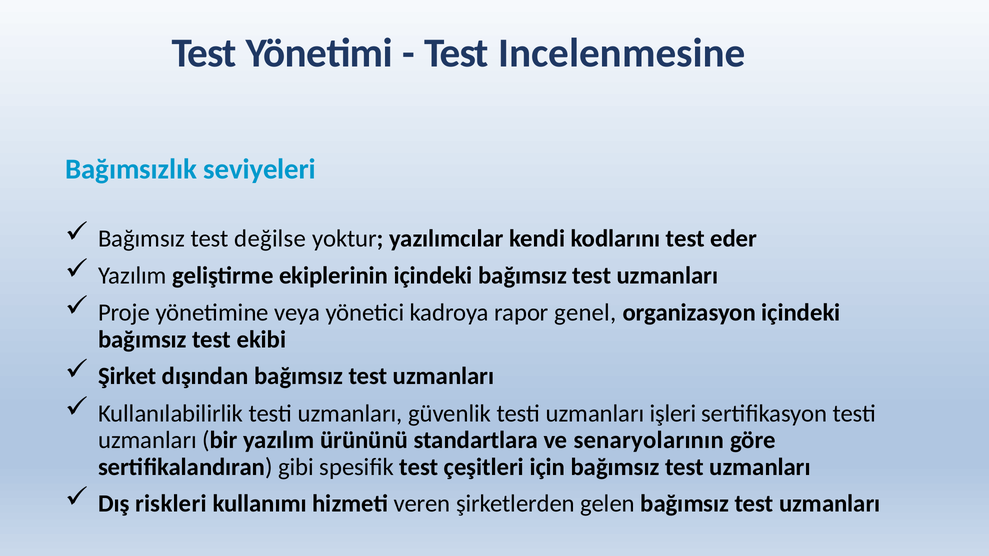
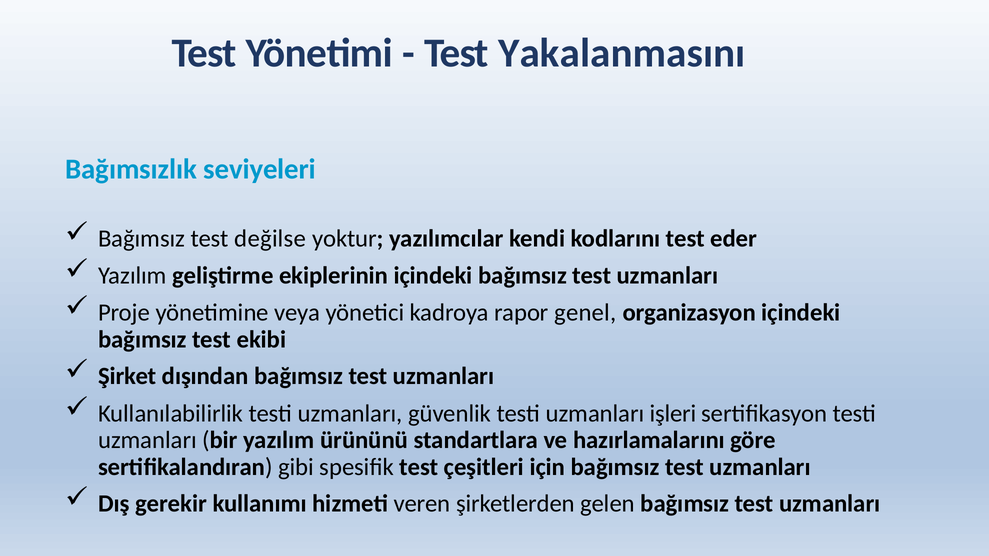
Incelenmesine: Incelenmesine -> Yakalanmasını
senaryolarının: senaryolarının -> hazırlamalarını
riskleri: riskleri -> gerekir
